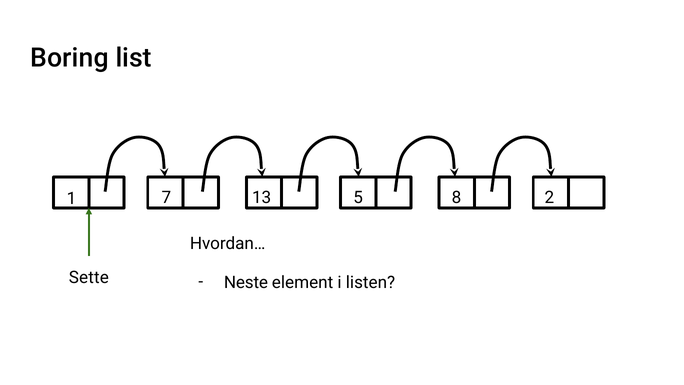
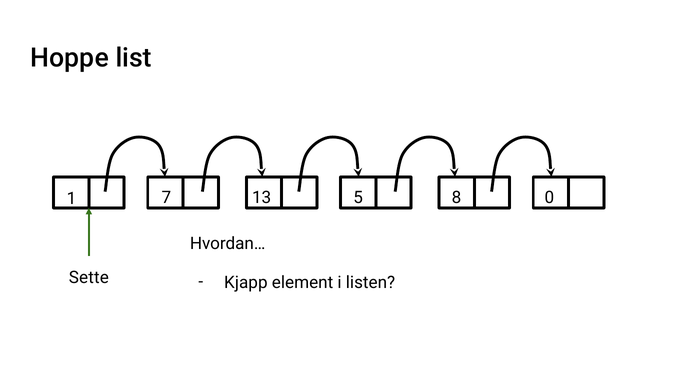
Boring: Boring -> Hoppe
2: 2 -> 0
Neste: Neste -> Kjapp
